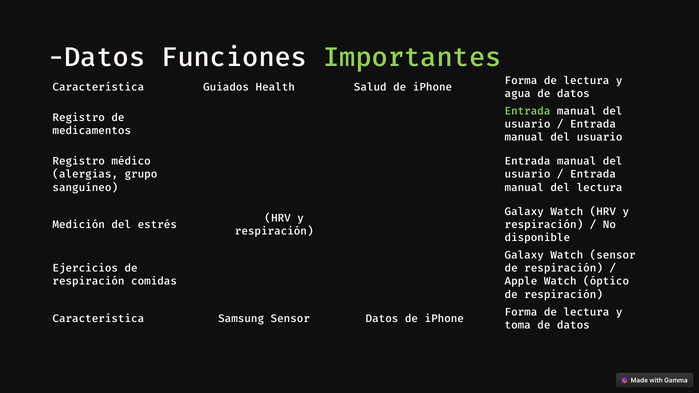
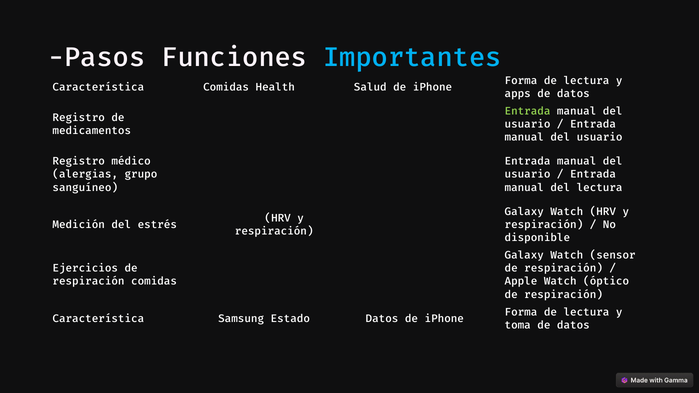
Datos at (97, 57): Datos -> Pasos
Importantes colour: light green -> light blue
Característica Guiados: Guiados -> Comidas
agua: agua -> apps
Samsung Sensor: Sensor -> Estado
